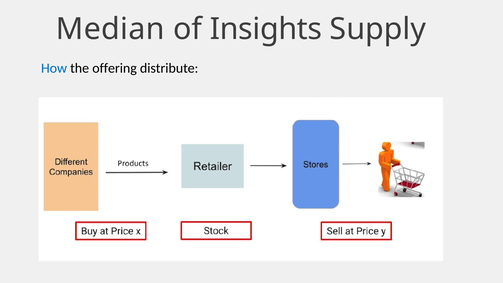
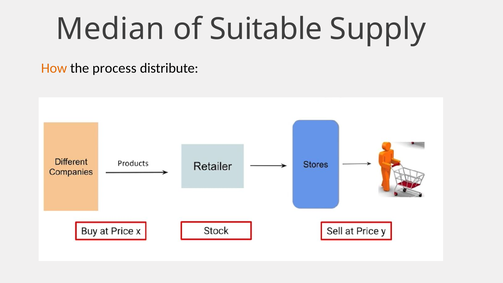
Insights: Insights -> Suitable
How colour: blue -> orange
offering: offering -> process
